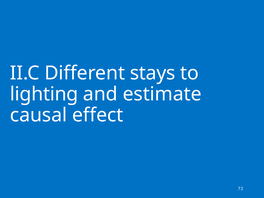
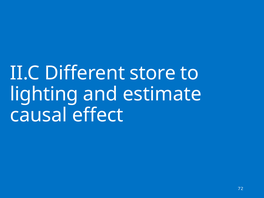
stays: stays -> store
